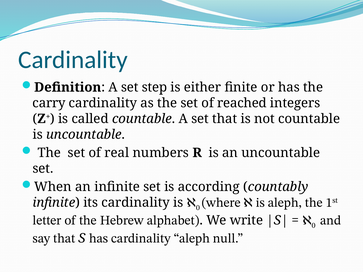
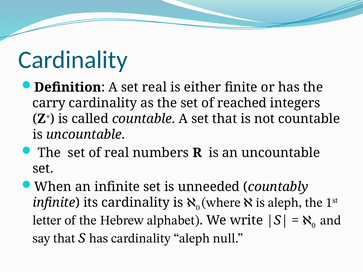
set step: step -> real
according: according -> unneeded
